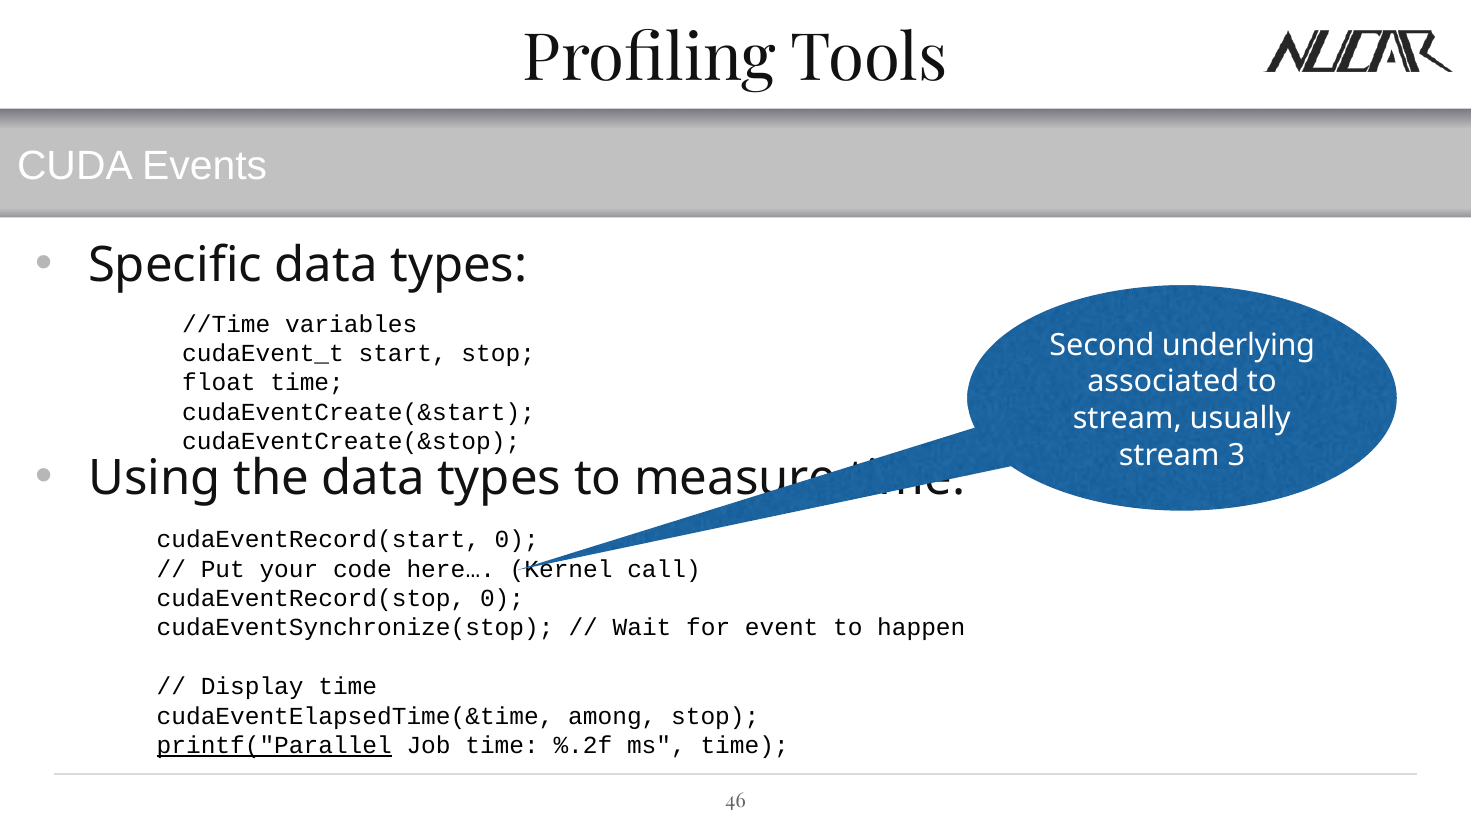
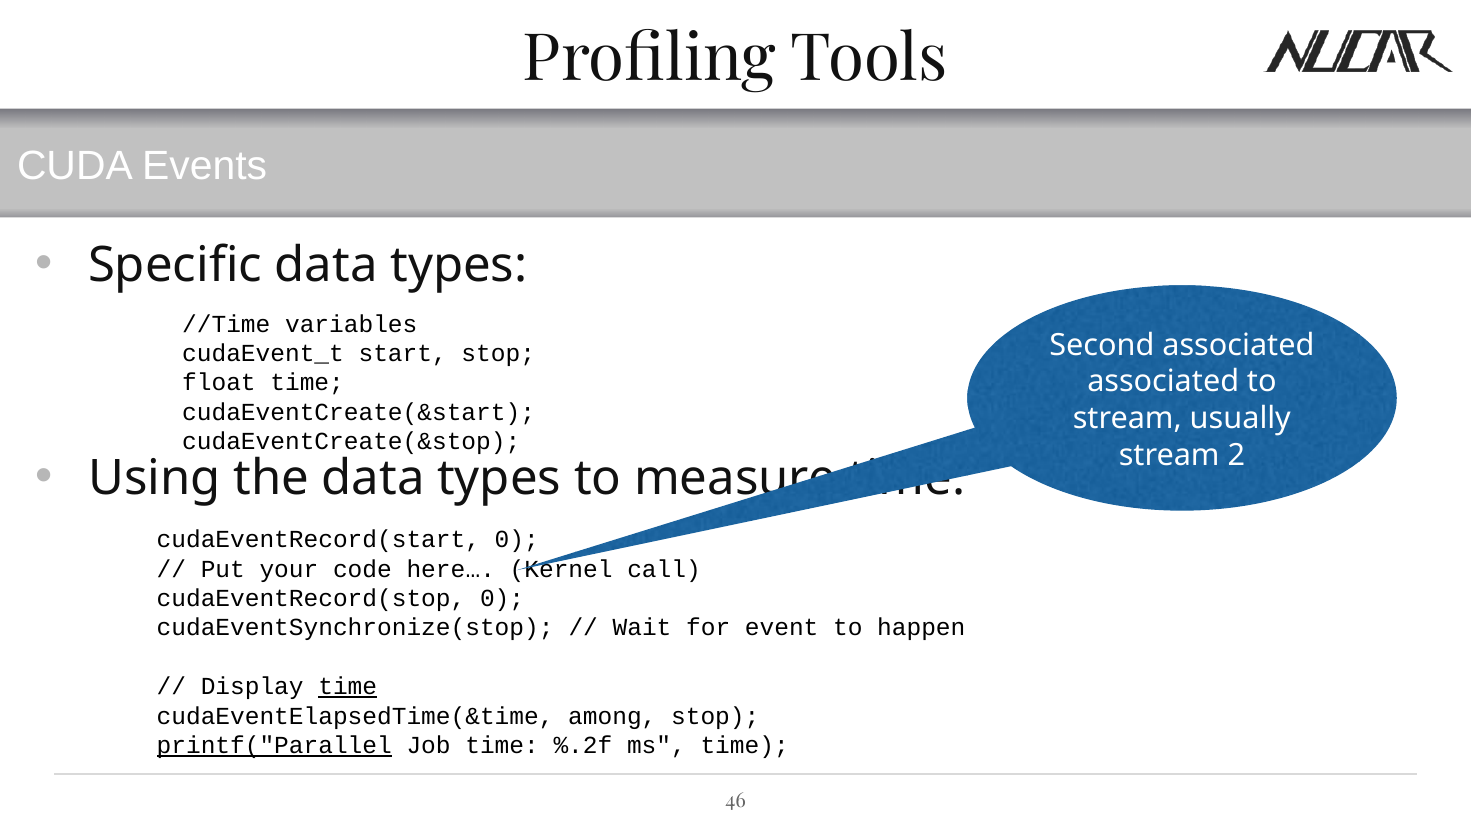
Second underlying: underlying -> associated
3: 3 -> 2
time at (348, 687) underline: none -> present
